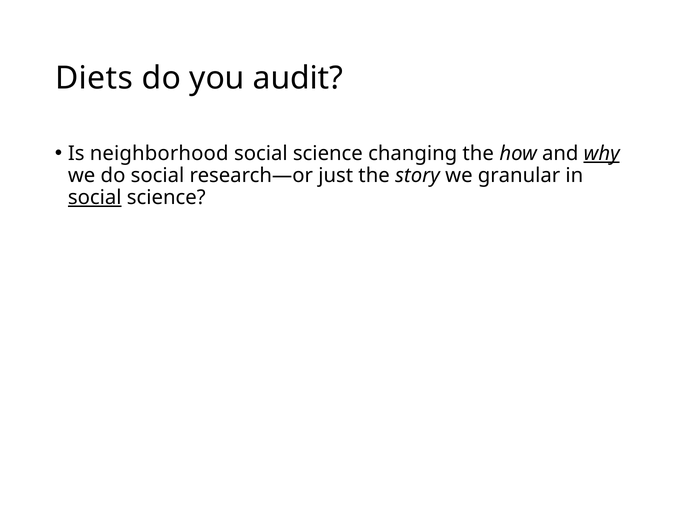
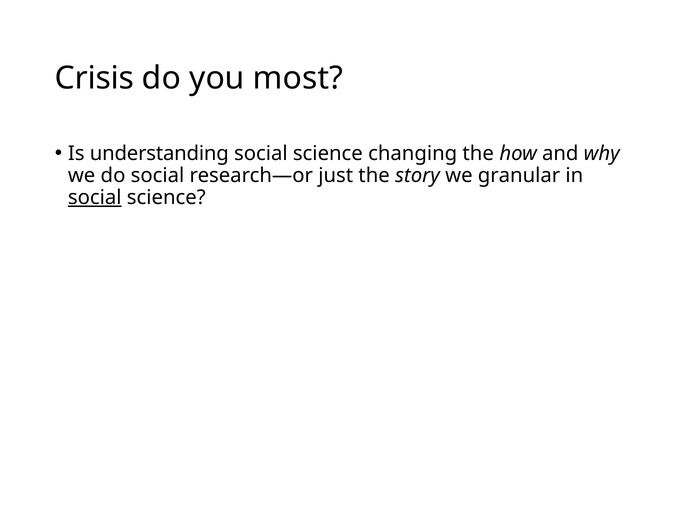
Diets: Diets -> Crisis
audit: audit -> most
neighborhood: neighborhood -> understanding
why underline: present -> none
